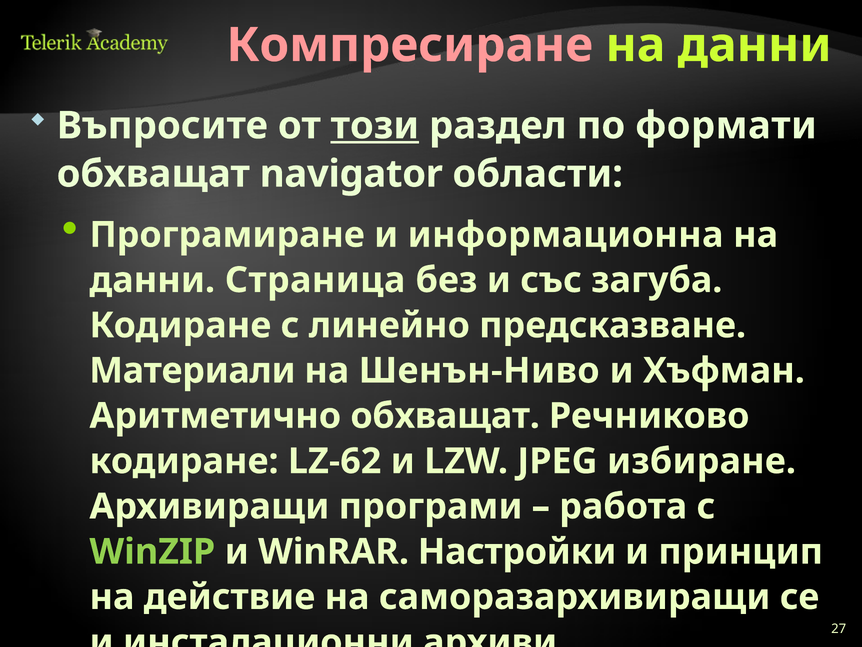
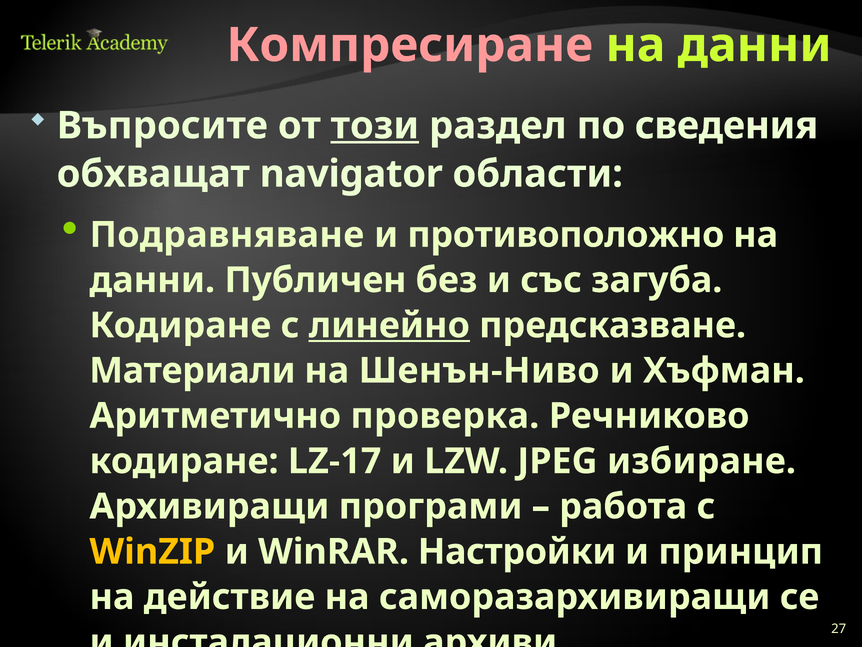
формати: формати -> сведения
Програмиране: Програмиране -> Подравняване
информационна: информационна -> противоположно
Страница: Страница -> Публичен
линейно underline: none -> present
Аритметично обхващат: обхващат -> проверка
LZ-62: LZ-62 -> LZ-17
WinZIP colour: light green -> yellow
